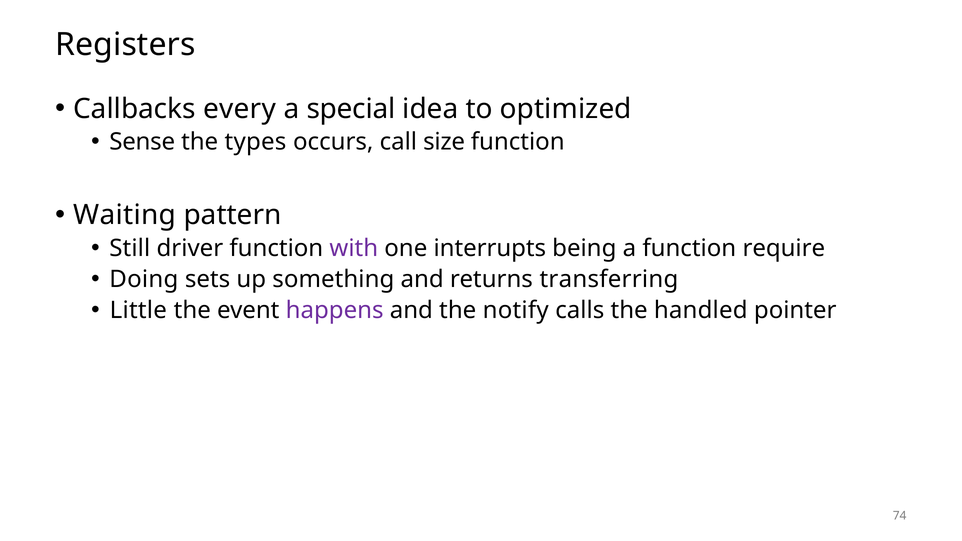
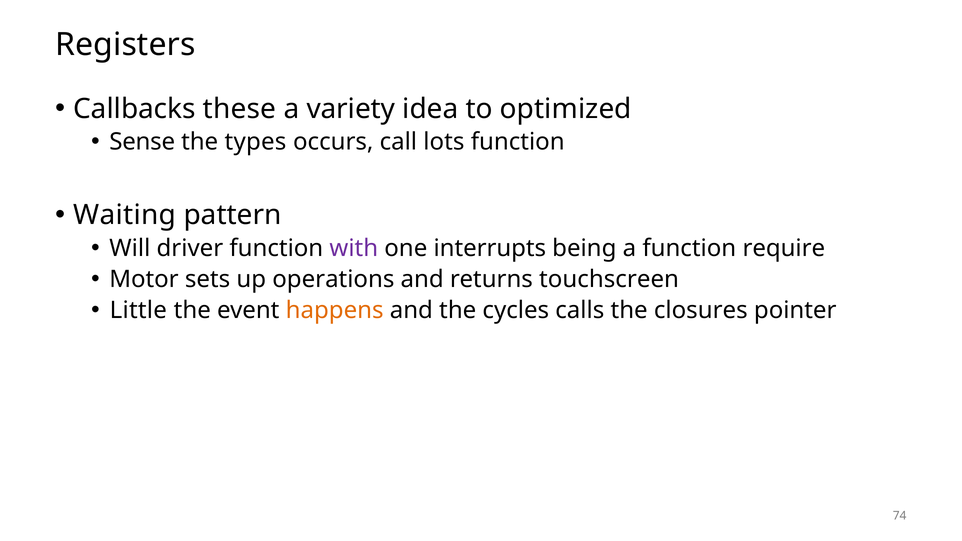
every: every -> these
special: special -> variety
size: size -> lots
Still: Still -> Will
Doing: Doing -> Motor
something: something -> operations
transferring: transferring -> touchscreen
happens colour: purple -> orange
notify: notify -> cycles
handled: handled -> closures
